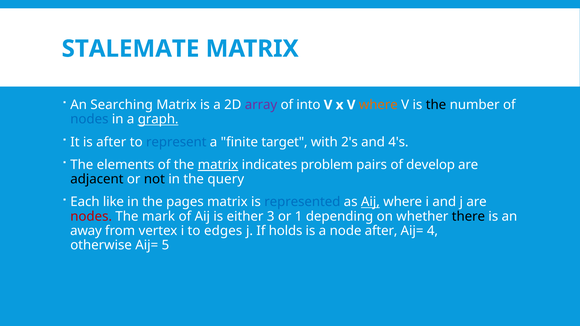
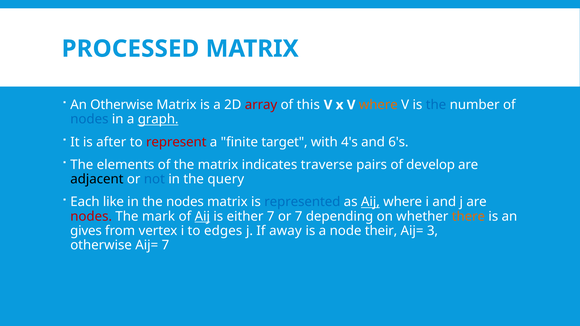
STALEMATE: STALEMATE -> PROCESSED
An Searching: Searching -> Otherwise
array colour: purple -> red
into: into -> this
the at (436, 105) colour: black -> blue
represent colour: blue -> red
2's: 2's -> 4's
4's: 4's -> 6's
matrix at (218, 165) underline: present -> none
problem: problem -> traverse
not colour: black -> blue
the pages: pages -> nodes
Aij at (202, 216) underline: none -> present
either 3: 3 -> 7
or 1: 1 -> 7
there colour: black -> orange
away: away -> gives
holds: holds -> away
node after: after -> their
4: 4 -> 3
Aij= 5: 5 -> 7
